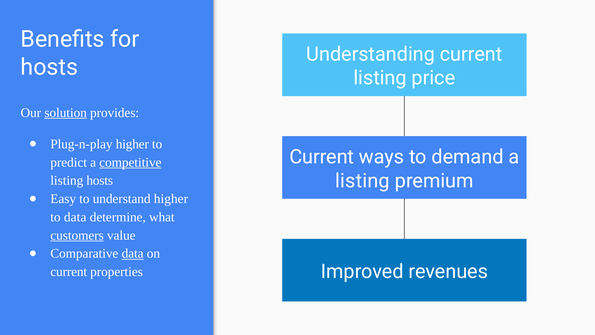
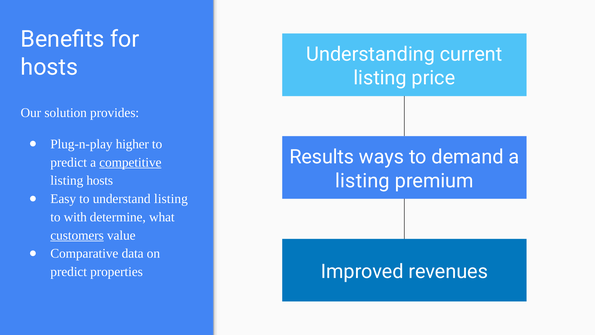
solution underline: present -> none
Current at (322, 157): Current -> Results
understand higher: higher -> listing
to data: data -> with
data at (133, 253) underline: present -> none
current at (69, 272): current -> predict
